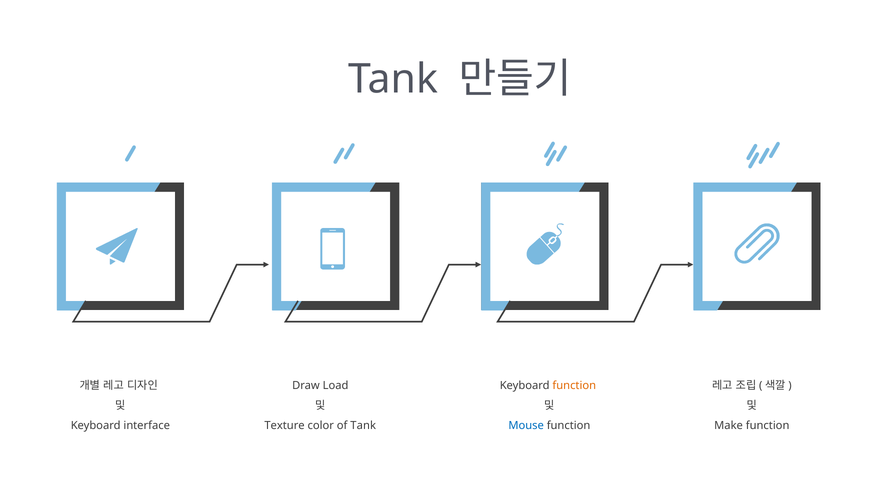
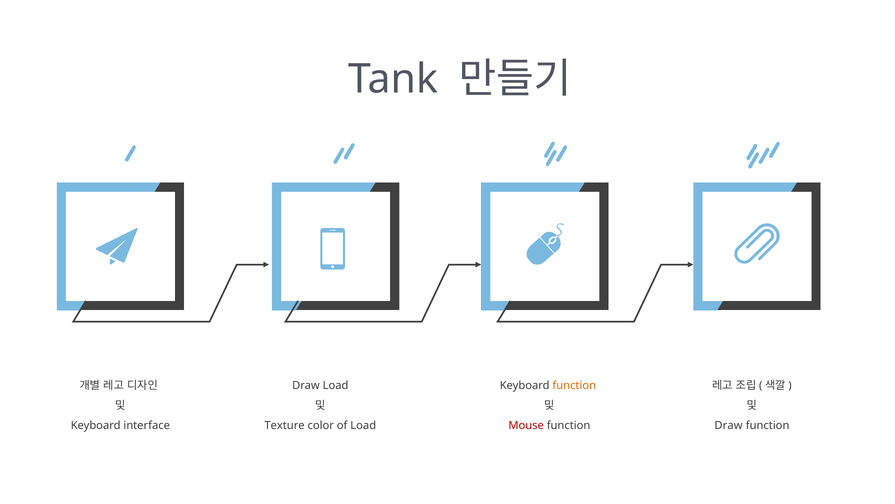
of Tank: Tank -> Load
Mouse colour: blue -> red
Make at (729, 425): Make -> Draw
